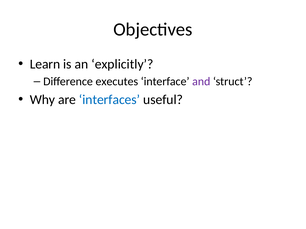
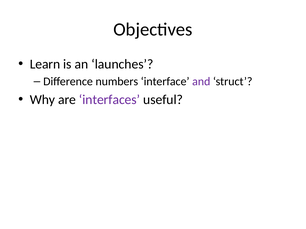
explicitly: explicitly -> launches
executes: executes -> numbers
interfaces colour: blue -> purple
